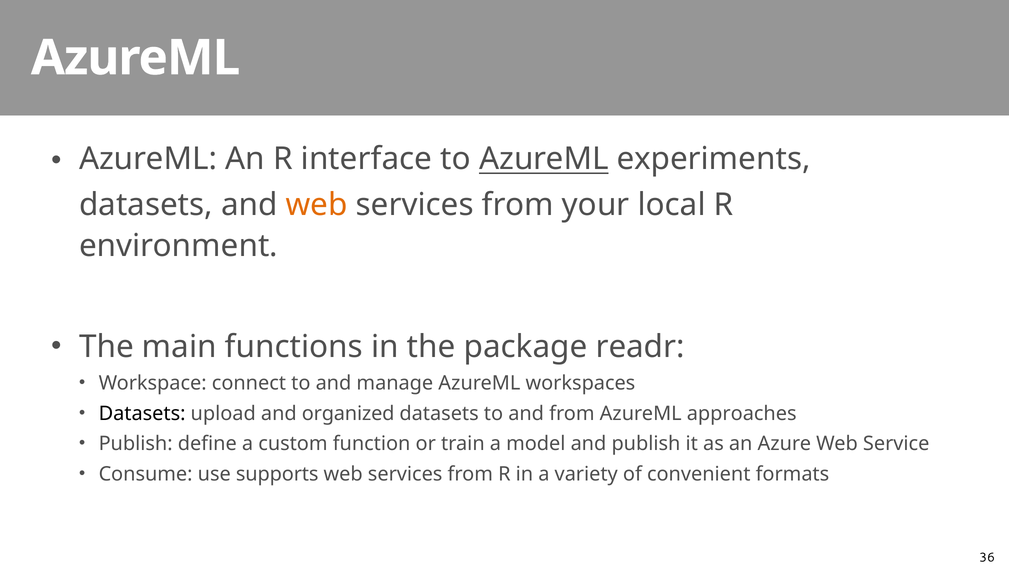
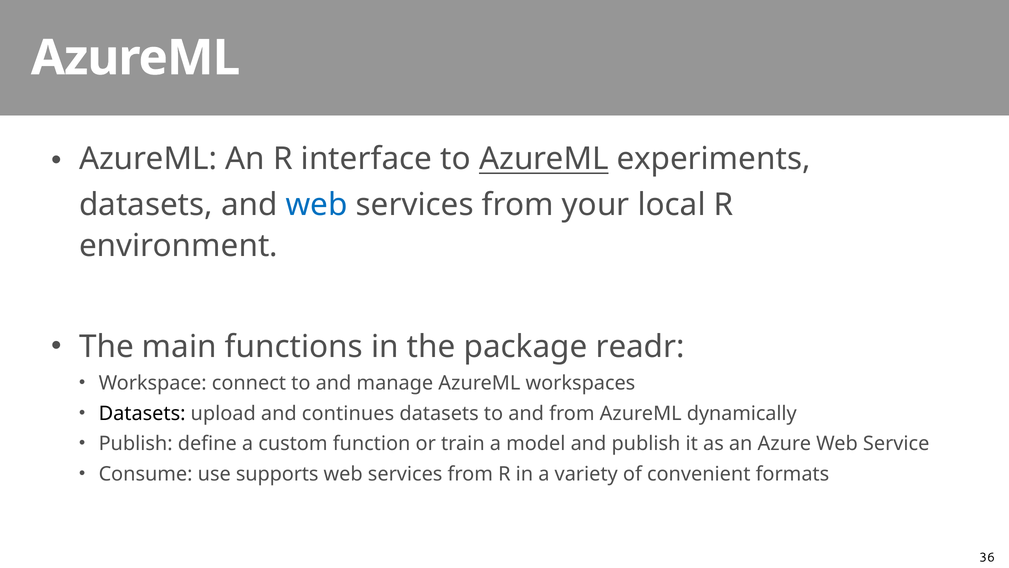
web at (317, 205) colour: orange -> blue
organized: organized -> continues
approaches: approaches -> dynamically
